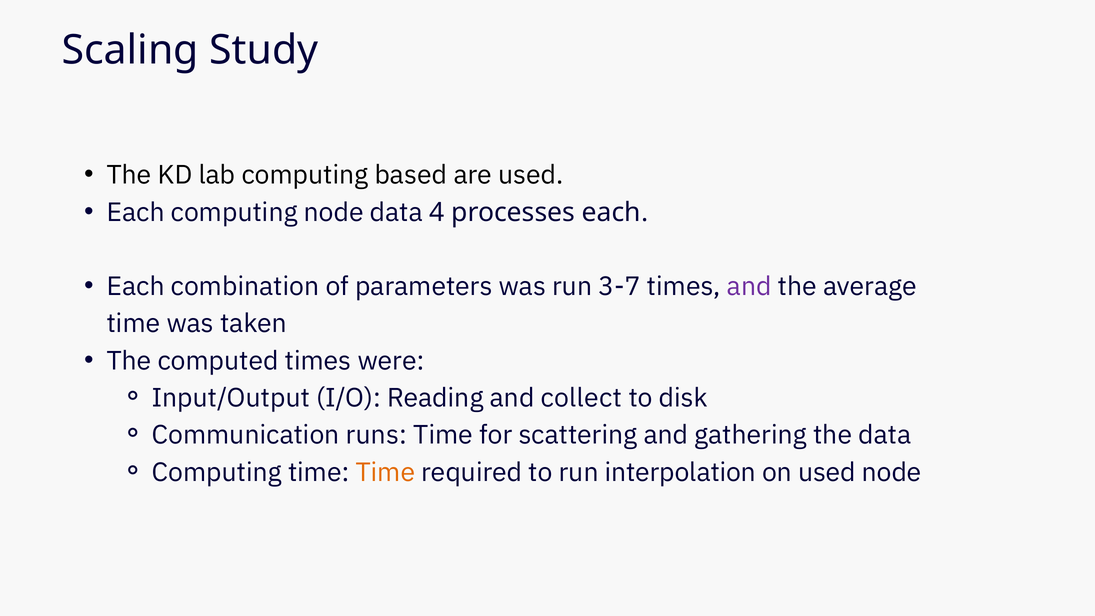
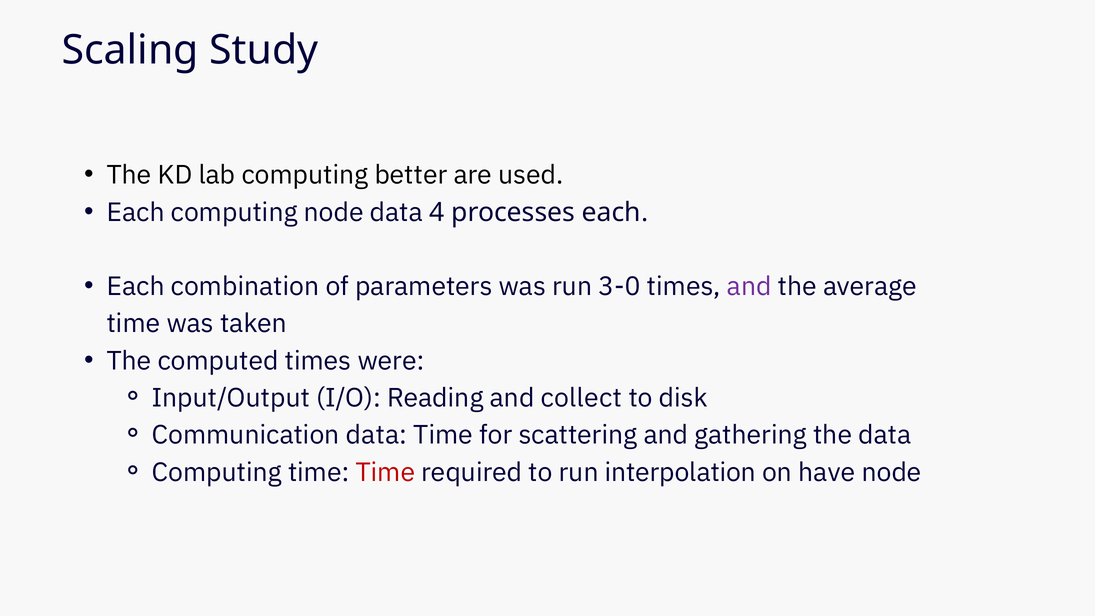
based: based -> better
3-7: 3-7 -> 3-0
Communication runs: runs -> data
Time at (385, 472) colour: orange -> red
on used: used -> have
